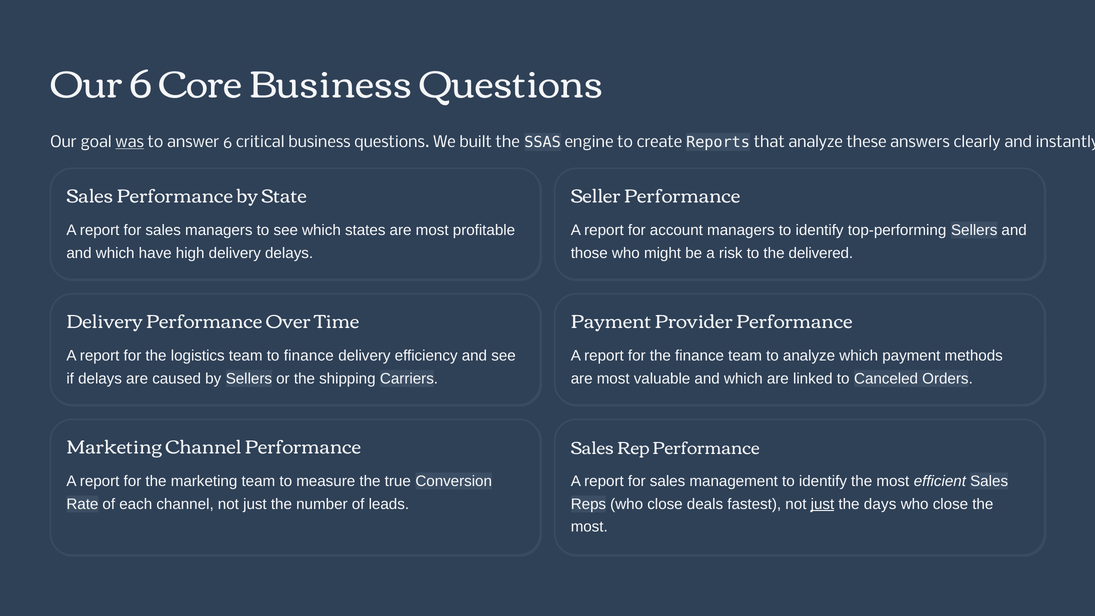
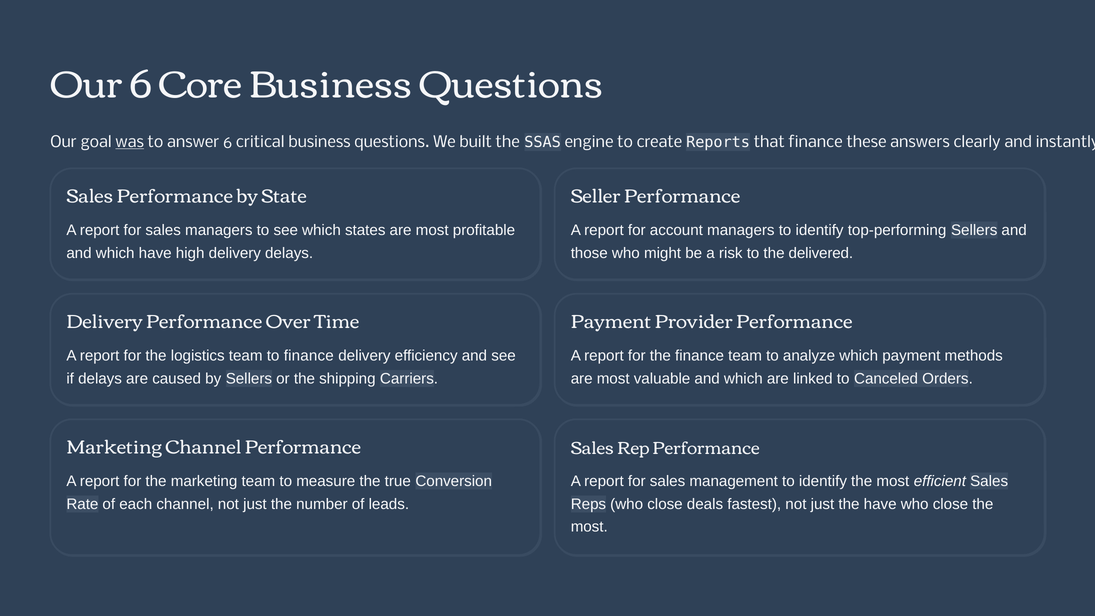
that analyze: analyze -> finance
just at (822, 504) underline: present -> none
the days: days -> have
